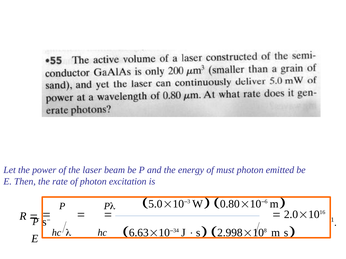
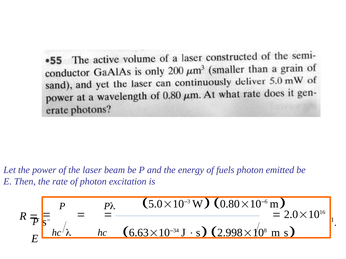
must: must -> fuels
